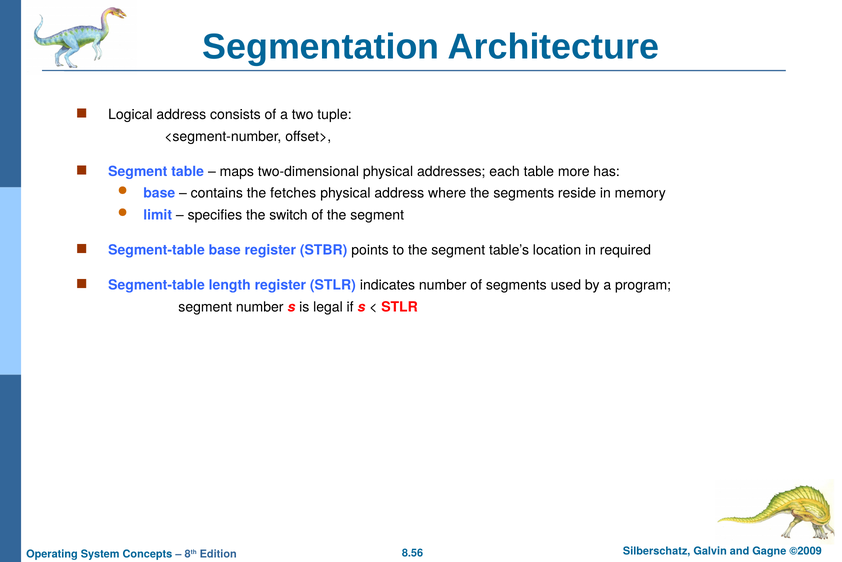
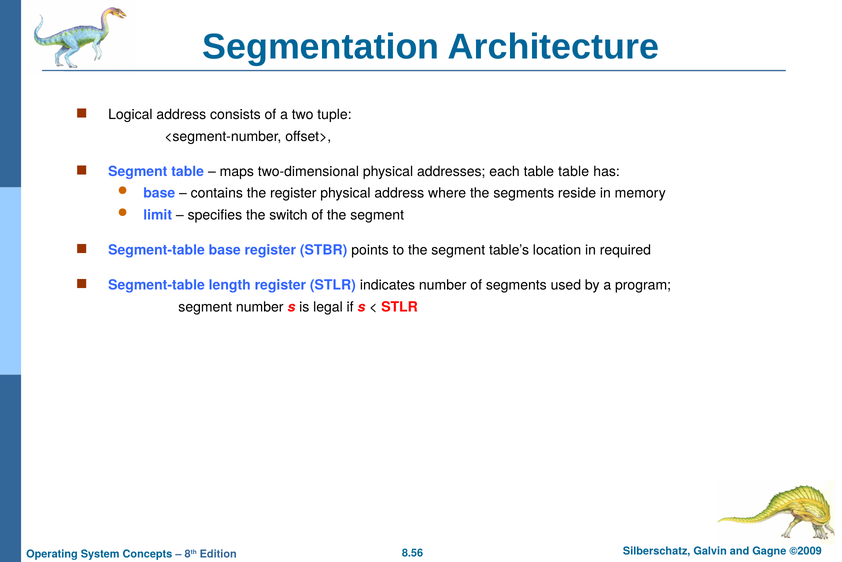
table more: more -> table
the fetches: fetches -> register
